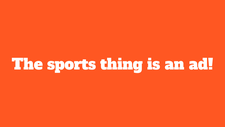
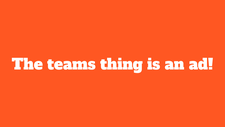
sports: sports -> teams
